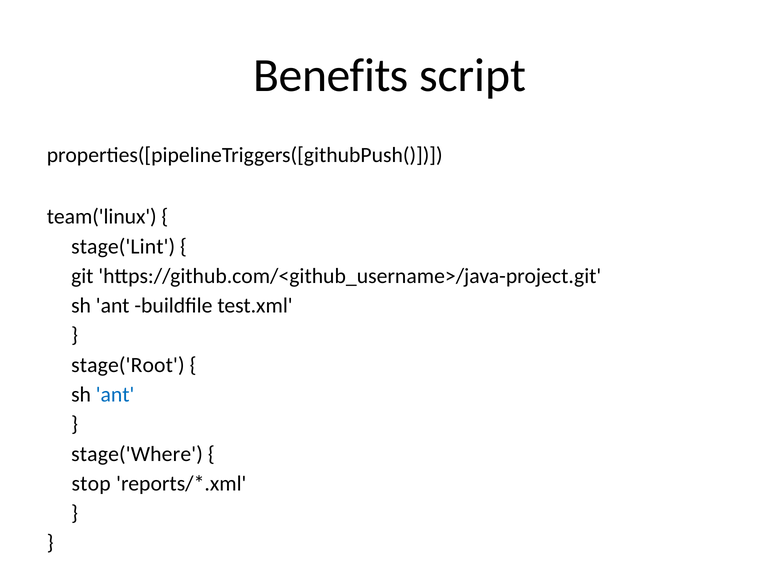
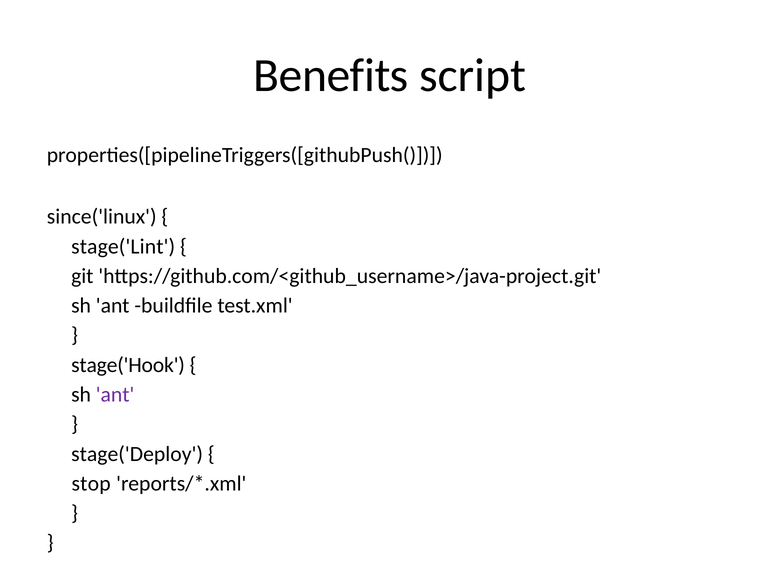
team('linux: team('linux -> since('linux
stage('Root: stage('Root -> stage('Hook
ant at (115, 395) colour: blue -> purple
stage('Where: stage('Where -> stage('Deploy
